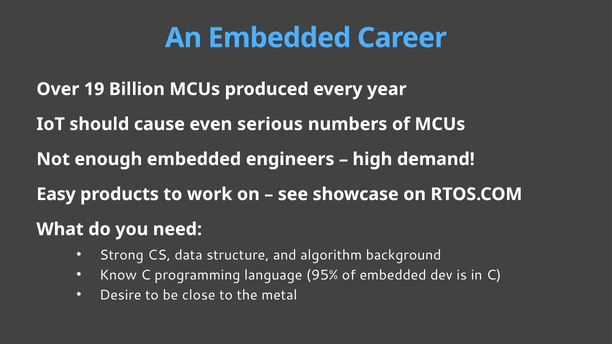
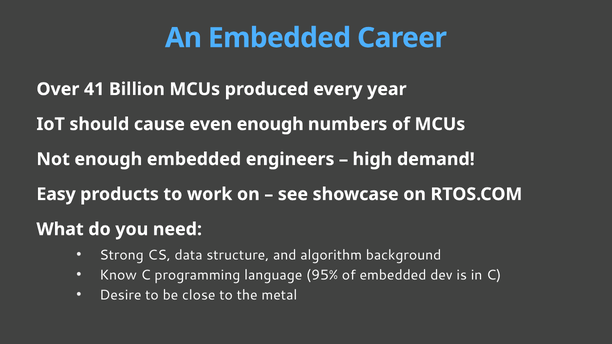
19: 19 -> 41
even serious: serious -> enough
